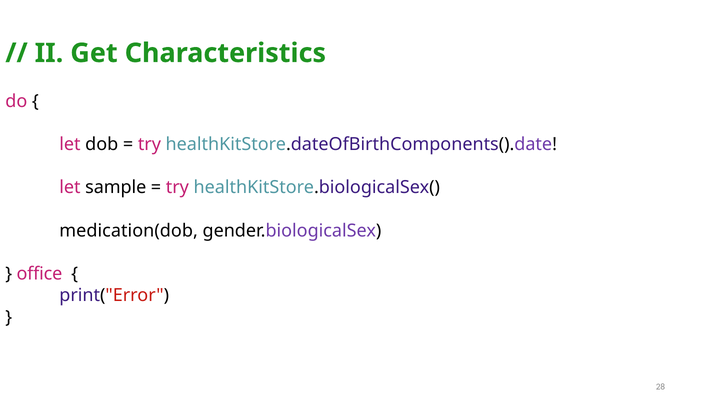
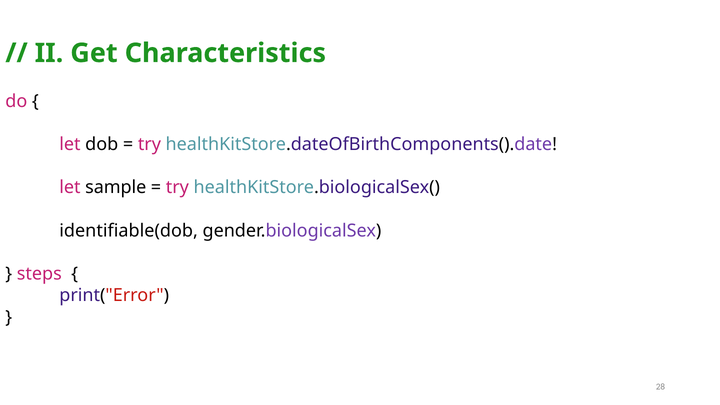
medication(dob: medication(dob -> identifiable(dob
office: office -> steps
